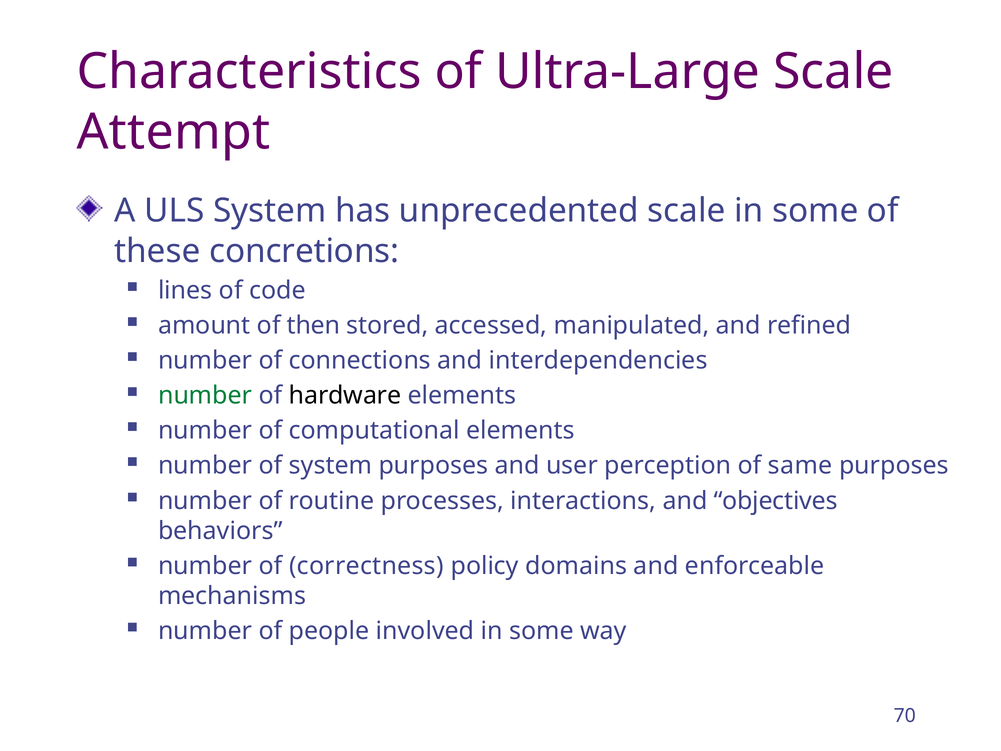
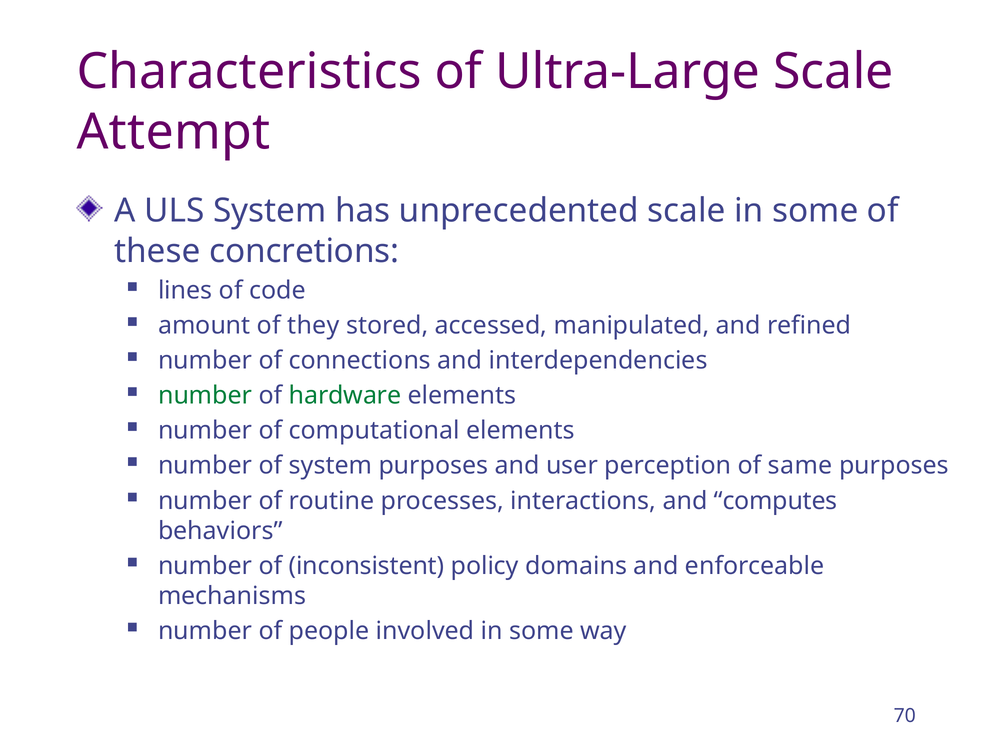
then: then -> they
hardware colour: black -> green
objectives: objectives -> computes
correctness: correctness -> inconsistent
